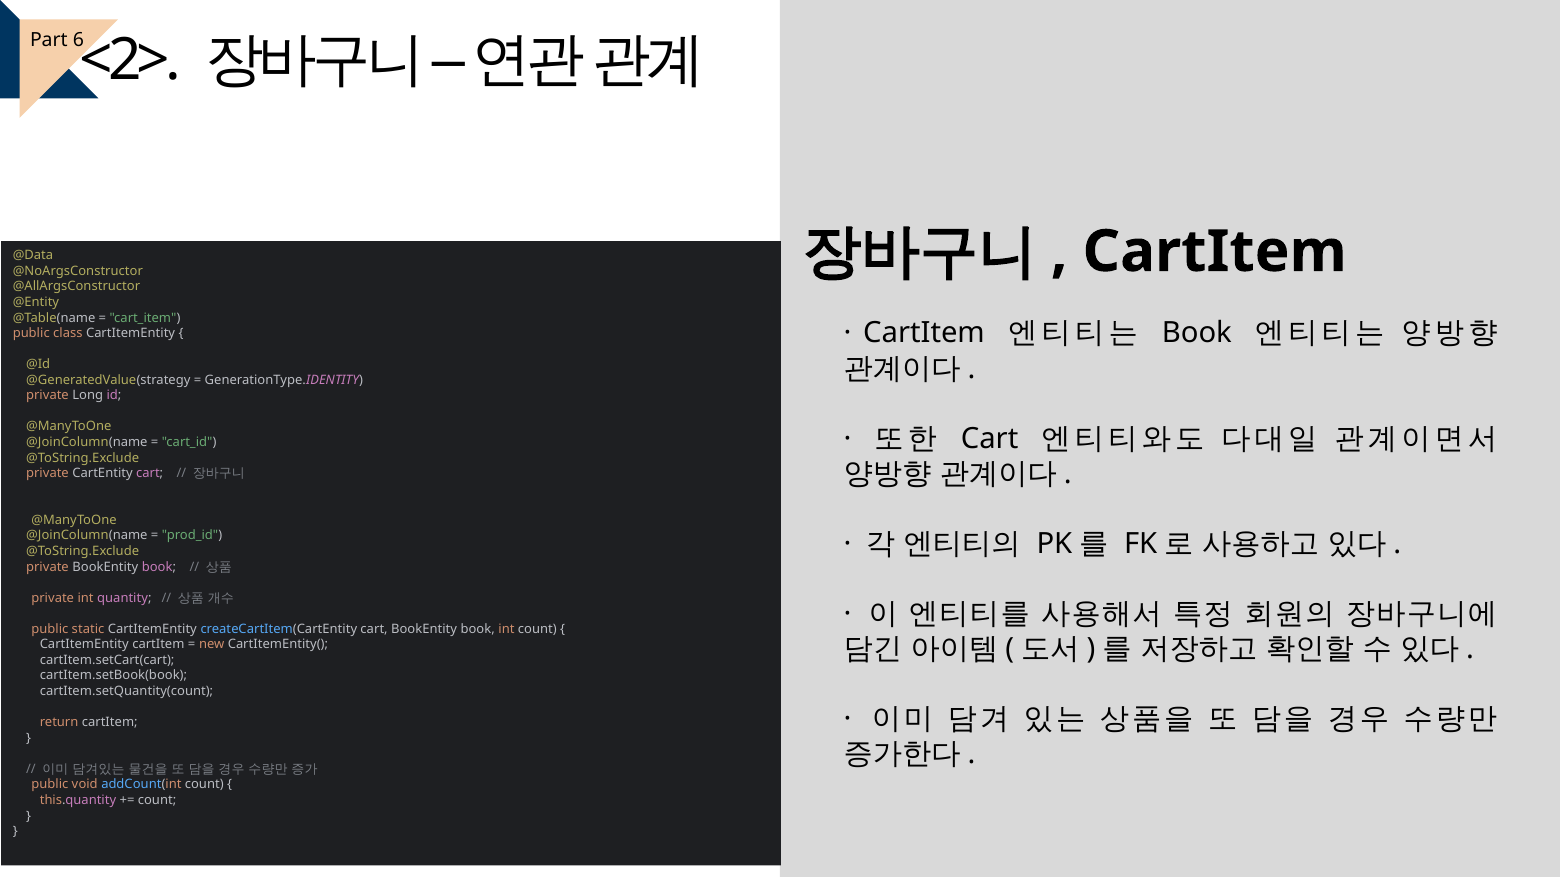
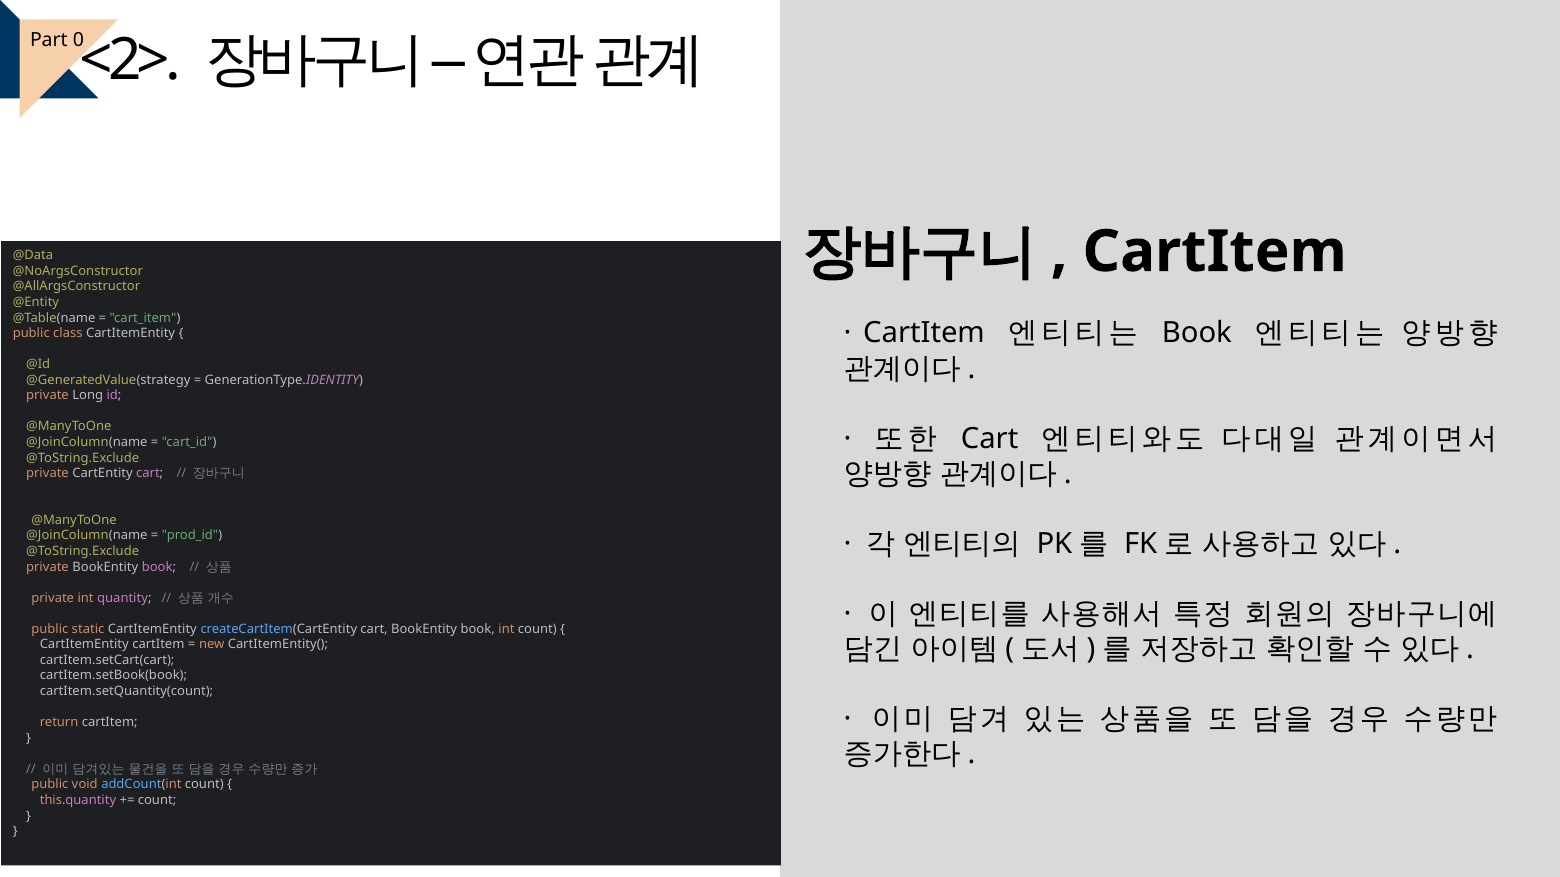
6: 6 -> 0
